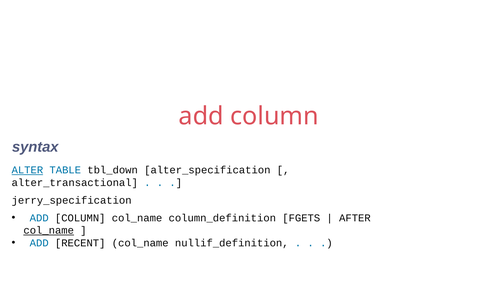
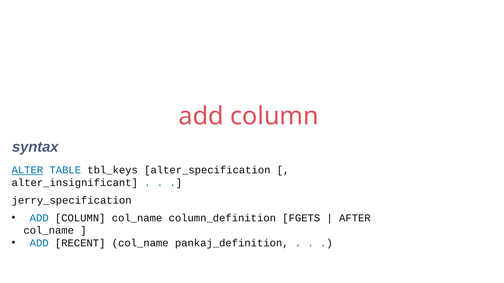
tbl_down: tbl_down -> tbl_keys
alter_transactional: alter_transactional -> alter_insignificant
col_name at (49, 231) underline: present -> none
nullif_definition: nullif_definition -> pankaj_definition
